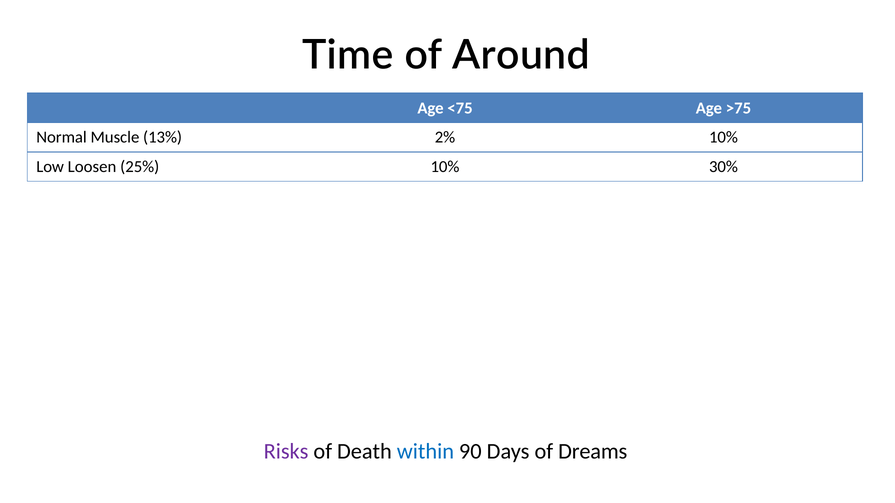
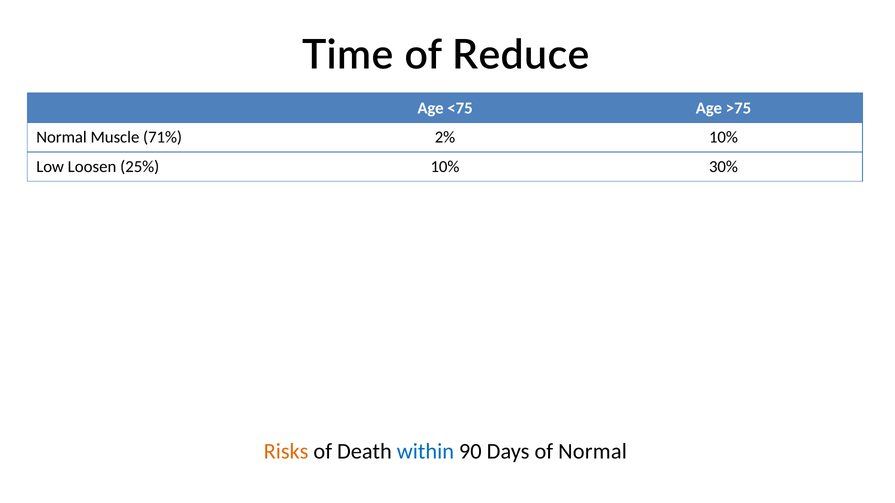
Around: Around -> Reduce
13%: 13% -> 71%
Risks colour: purple -> orange
of Dreams: Dreams -> Normal
